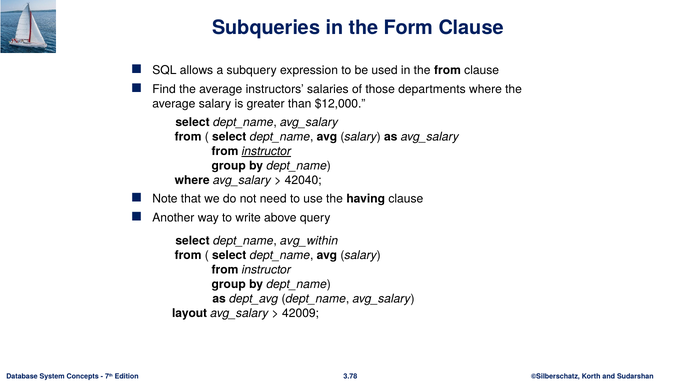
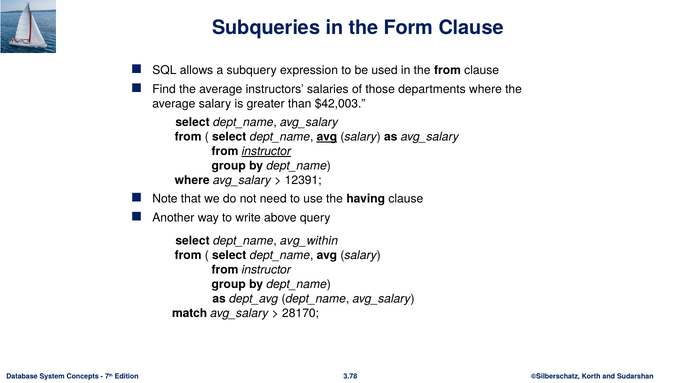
$12,000: $12,000 -> $42,003
avg at (327, 137) underline: none -> present
42040: 42040 -> 12391
layout: layout -> match
42009: 42009 -> 28170
